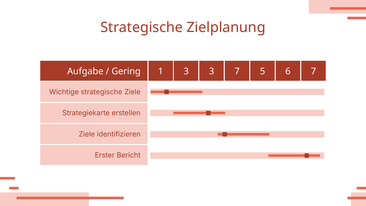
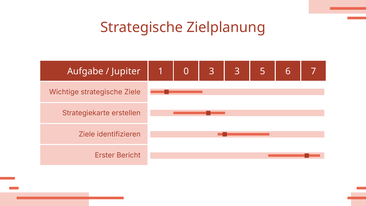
Gering: Gering -> Jupiter
1 3: 3 -> 0
3 7: 7 -> 3
